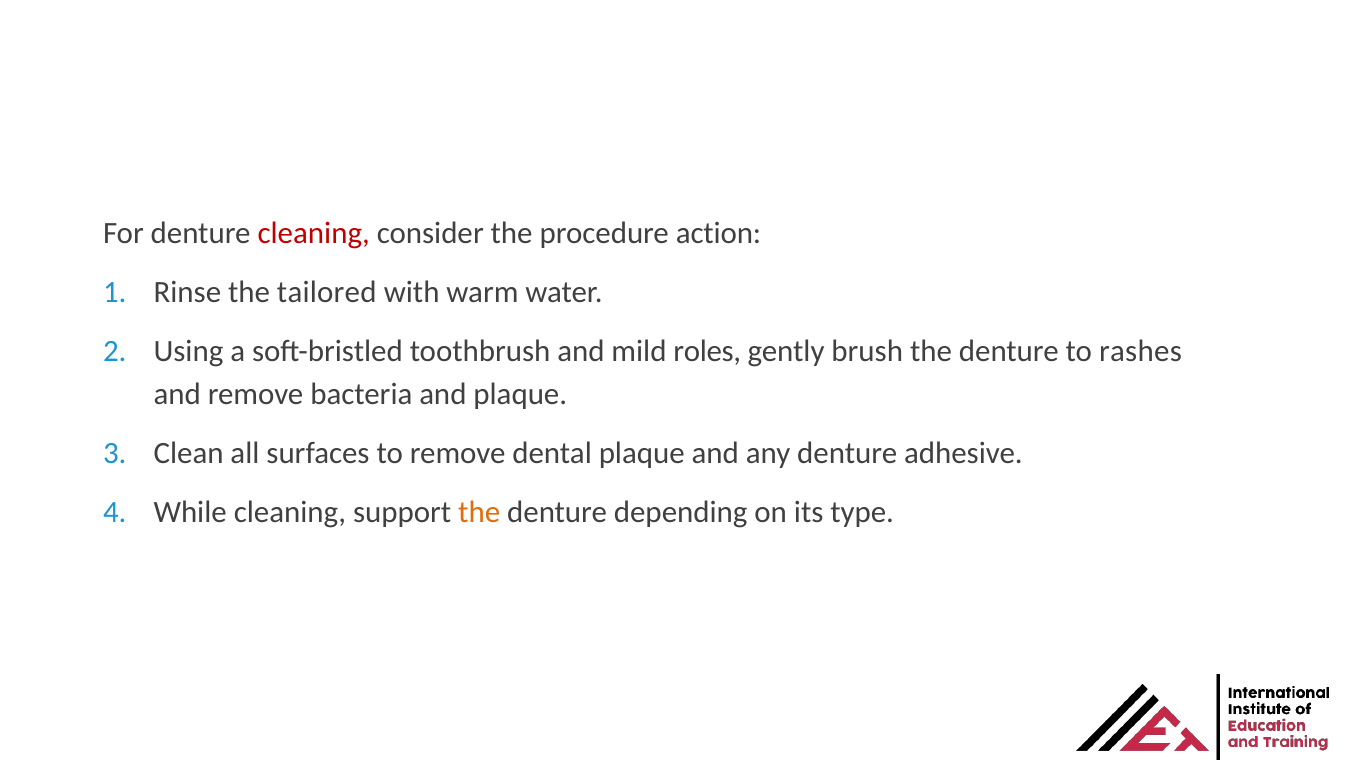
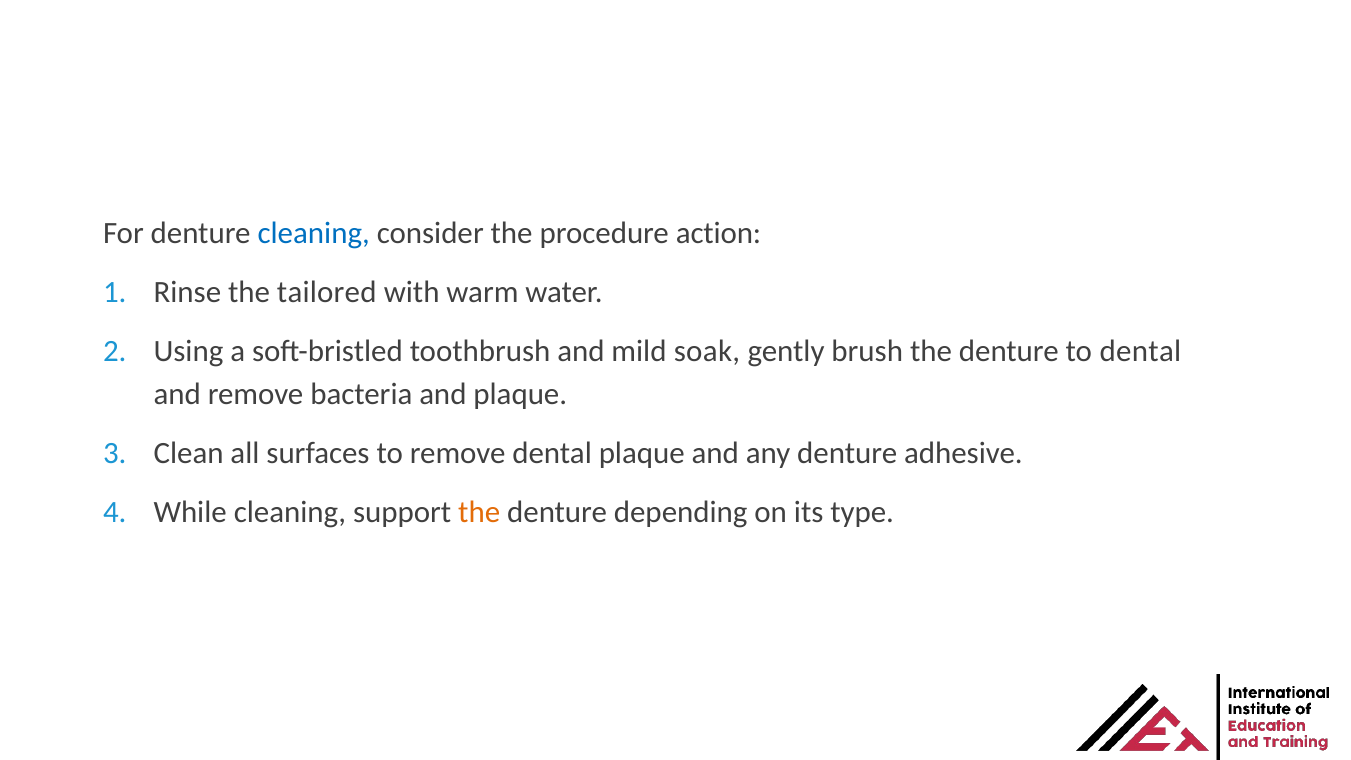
cleaning at (314, 233) colour: red -> blue
roles: roles -> soak
to rashes: rashes -> dental
